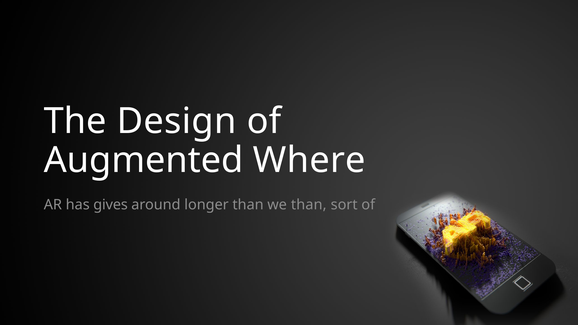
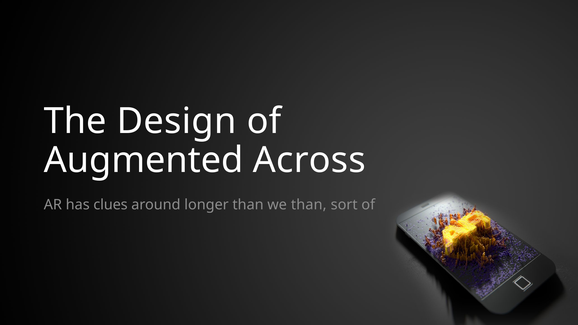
Where: Where -> Across
gives: gives -> clues
